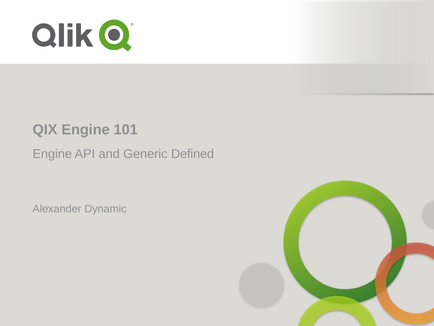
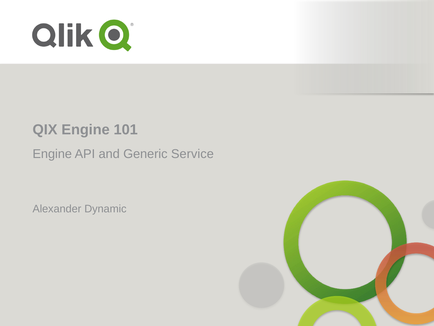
Defined: Defined -> Service
